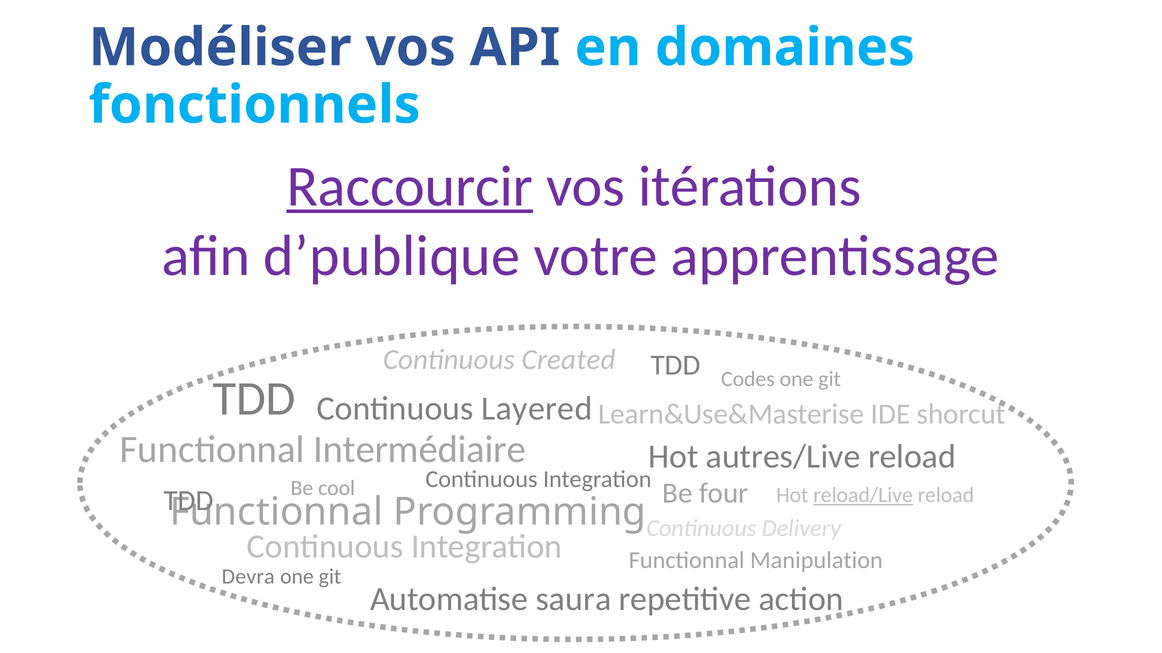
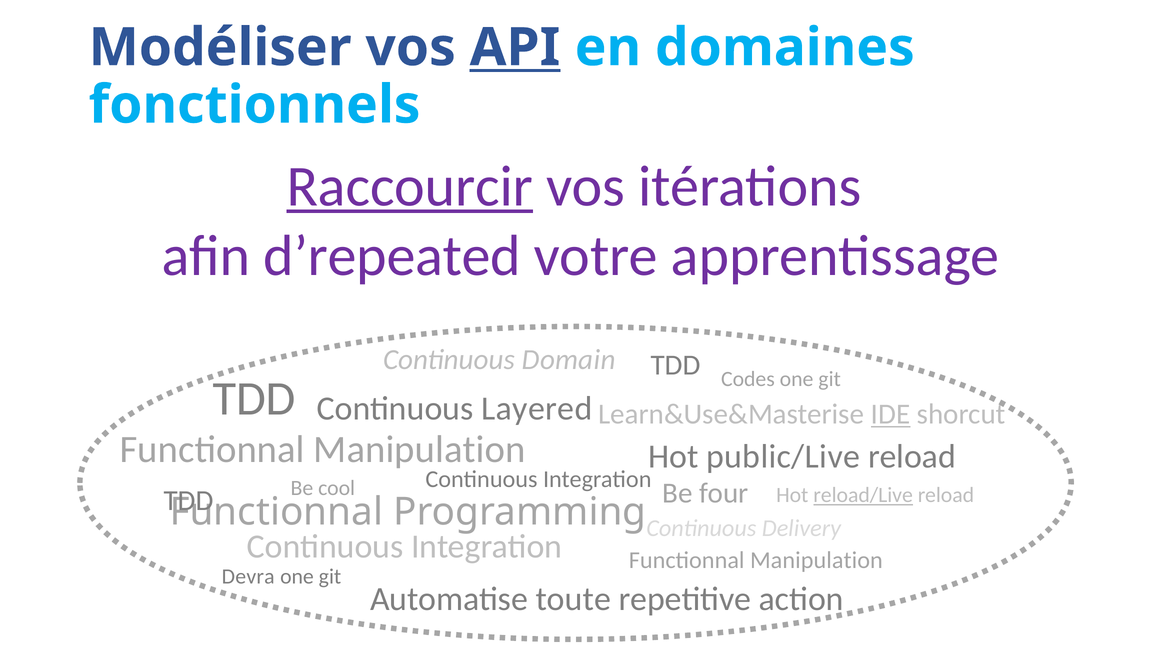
API underline: none -> present
d’publique: d’publique -> d’repeated
Created: Created -> Domain
IDE underline: none -> present
Intermédiaire at (420, 450): Intermédiaire -> Manipulation
autres/Live: autres/Live -> public/Live
saura: saura -> toute
